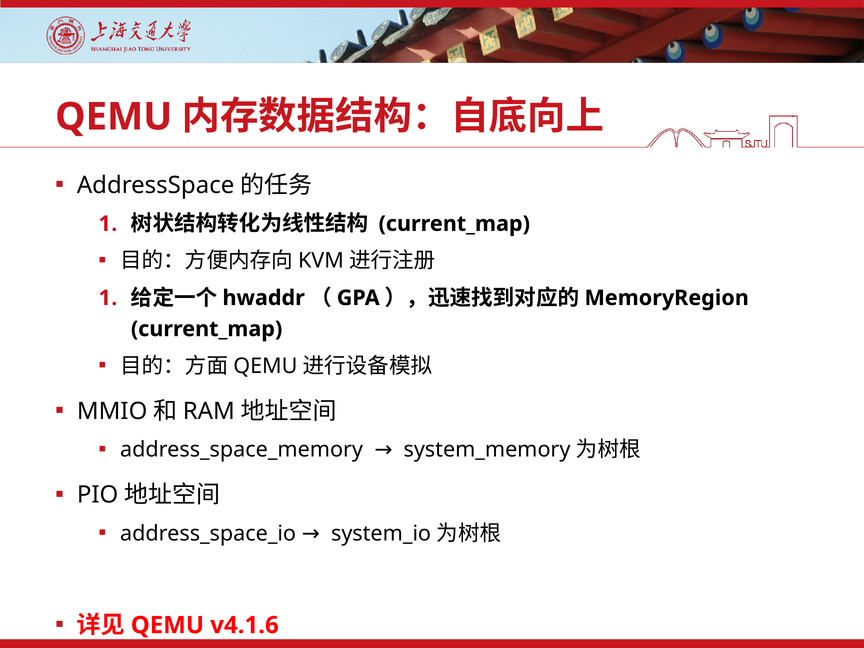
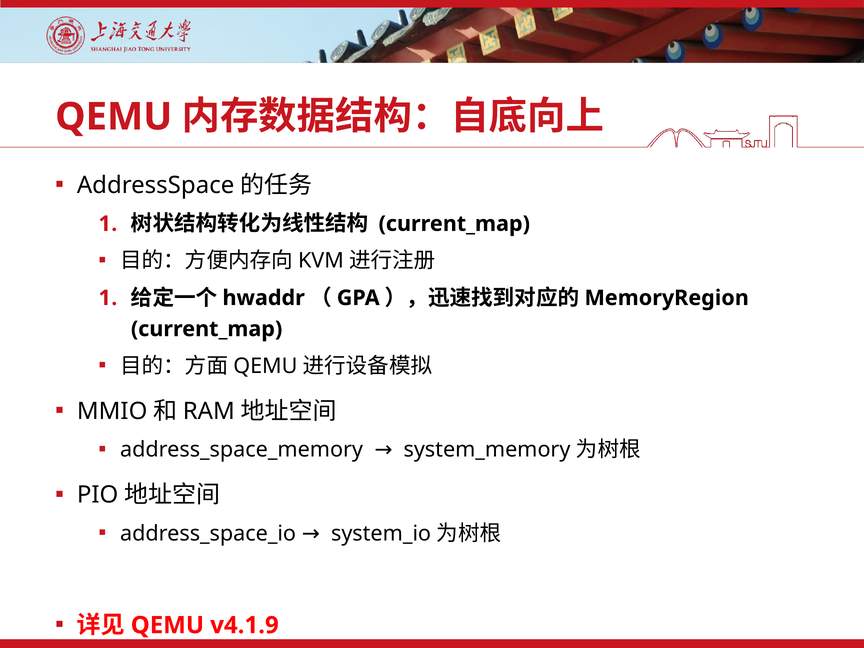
v4.1.6: v4.1.6 -> v4.1.9
